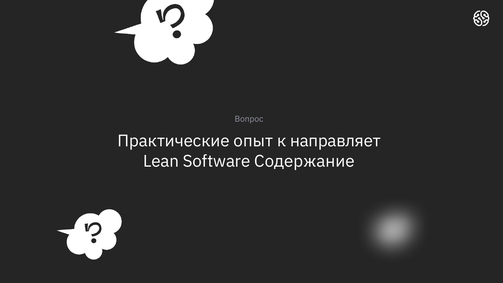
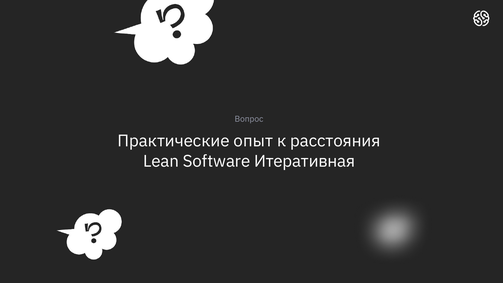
направляет: направляет -> расстояния
Содержание: Содержание -> Итеративная
